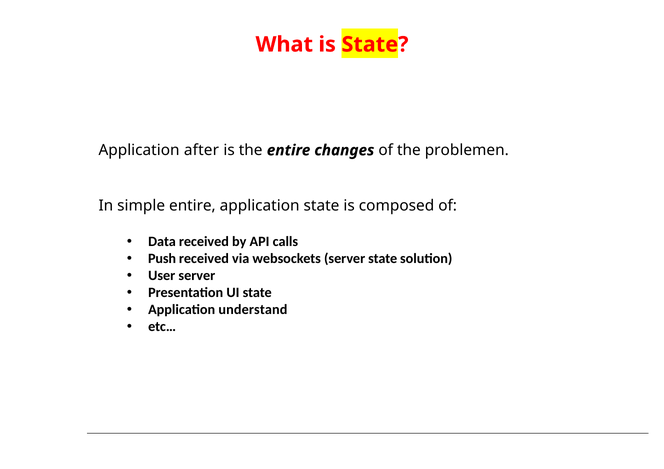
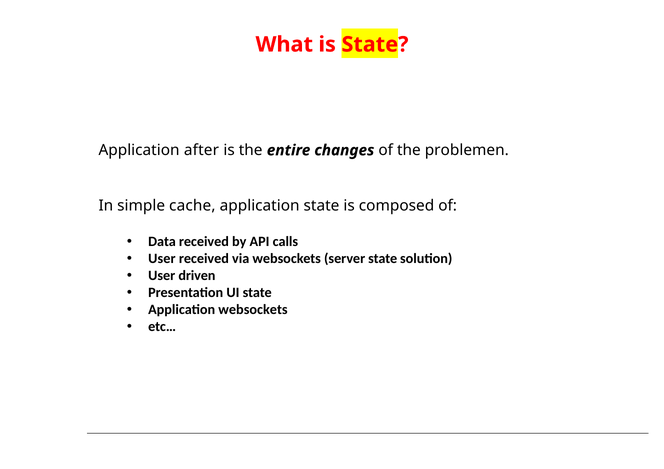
simple entire: entire -> cache
Push at (162, 259): Push -> User
User server: server -> driven
Application understand: understand -> websockets
